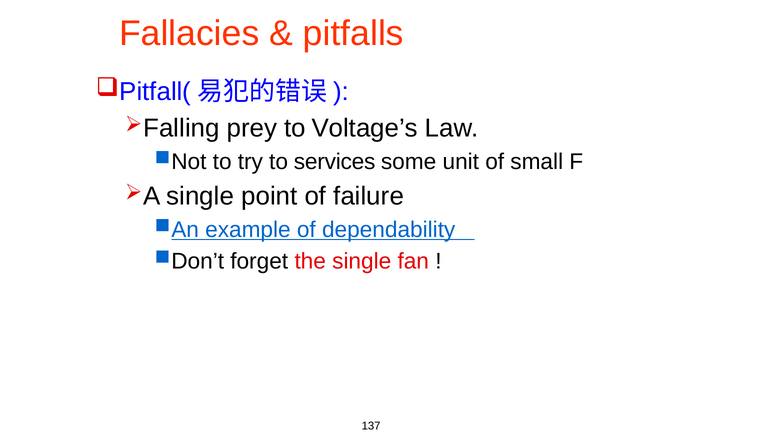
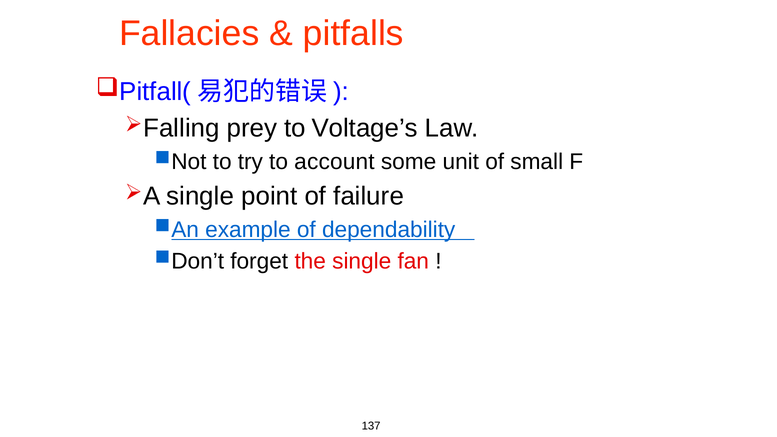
services: services -> account
